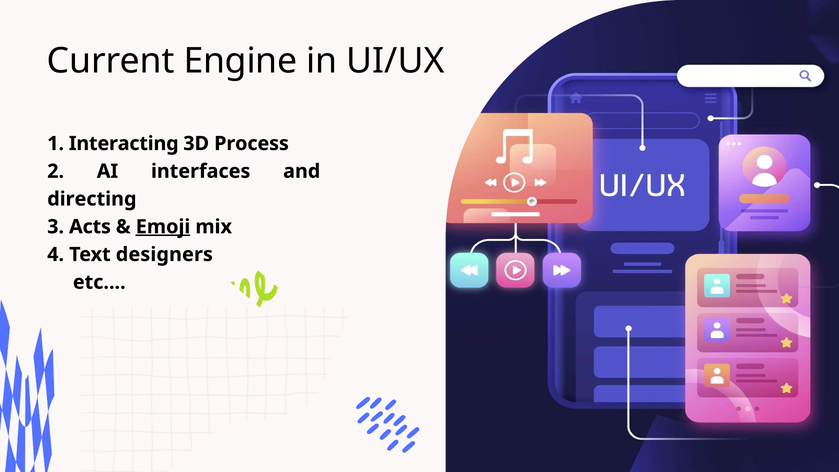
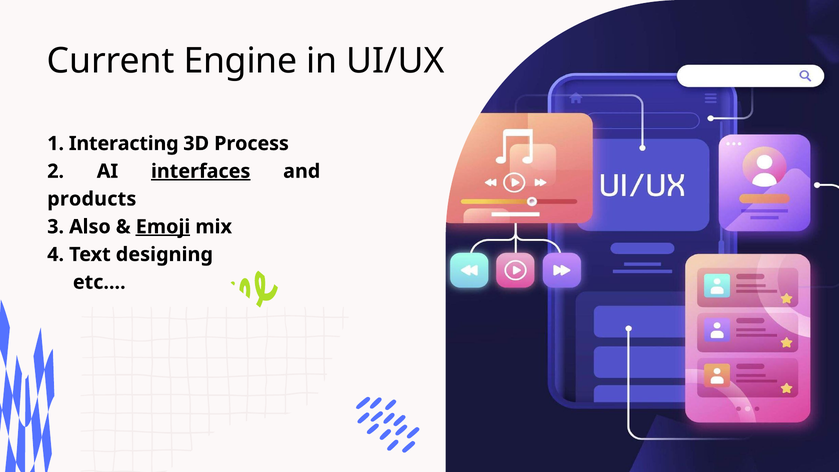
interfaces underline: none -> present
directing: directing -> products
Acts: Acts -> Also
designers: designers -> designing
